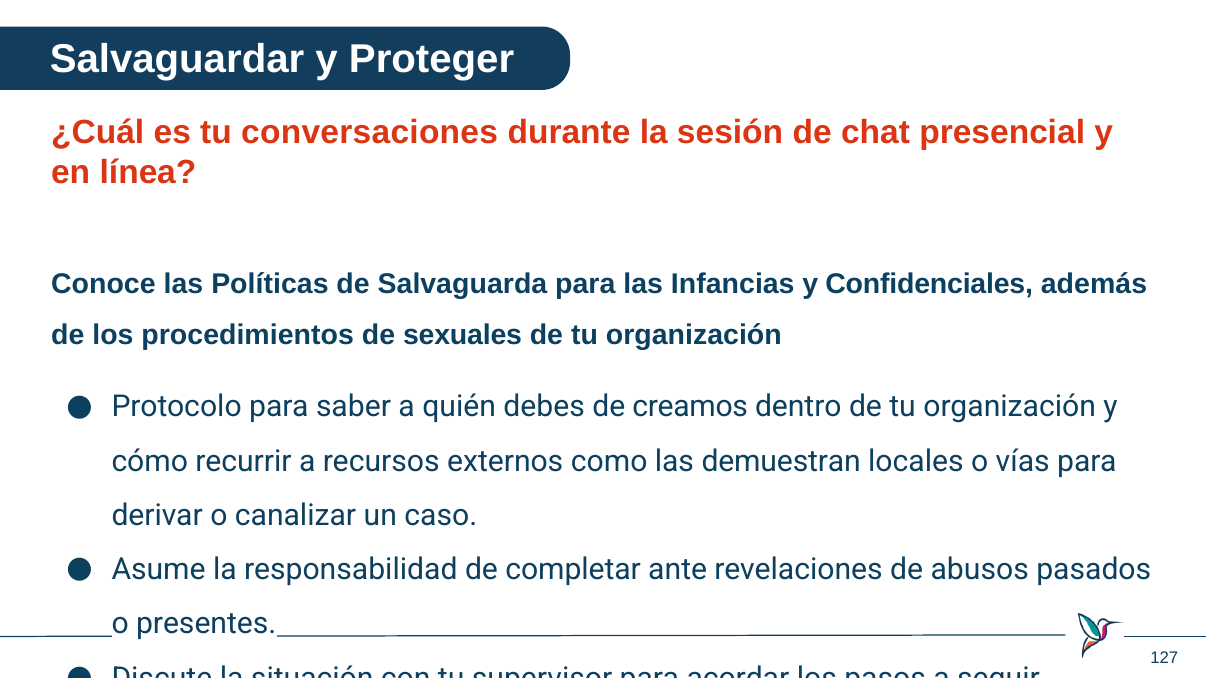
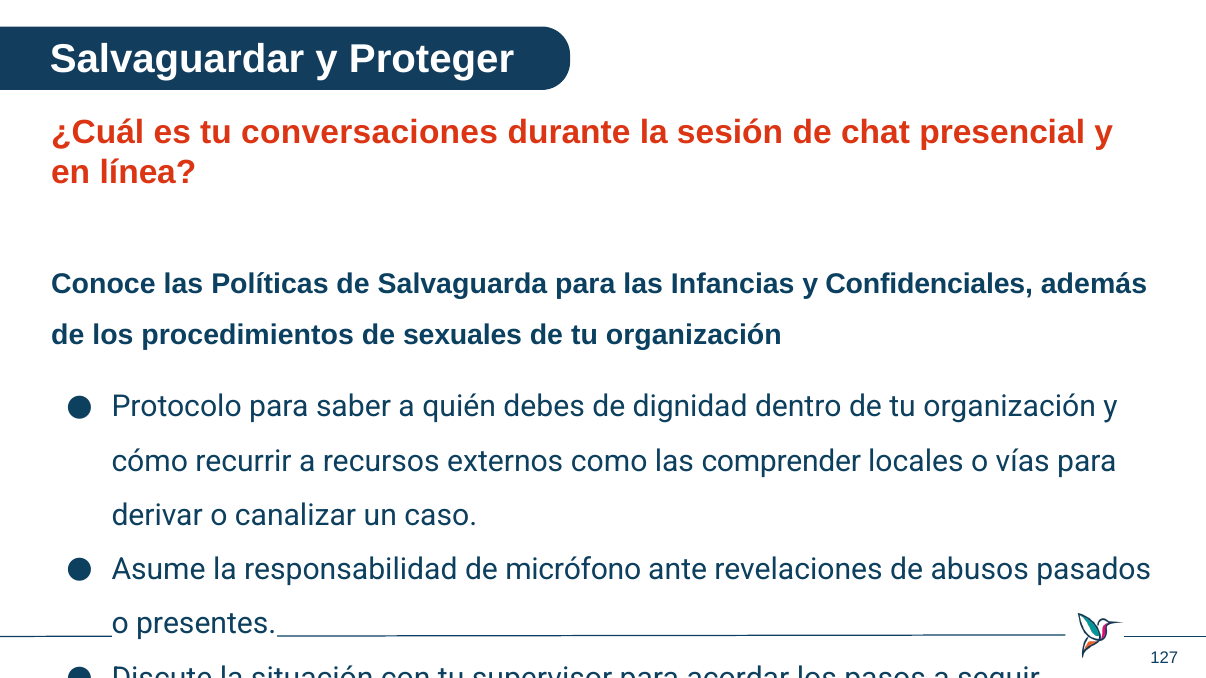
creamos: creamos -> dignidad
demuestran: demuestran -> comprender
completar: completar -> micrófono
